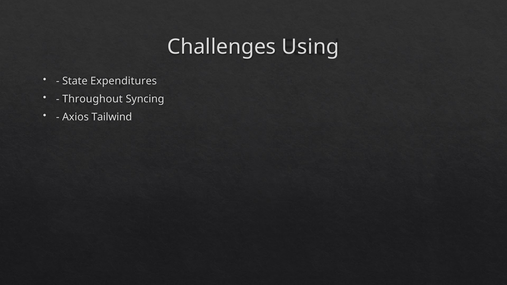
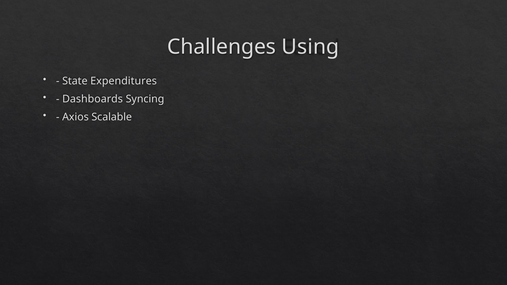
Throughout: Throughout -> Dashboards
Tailwind: Tailwind -> Scalable
